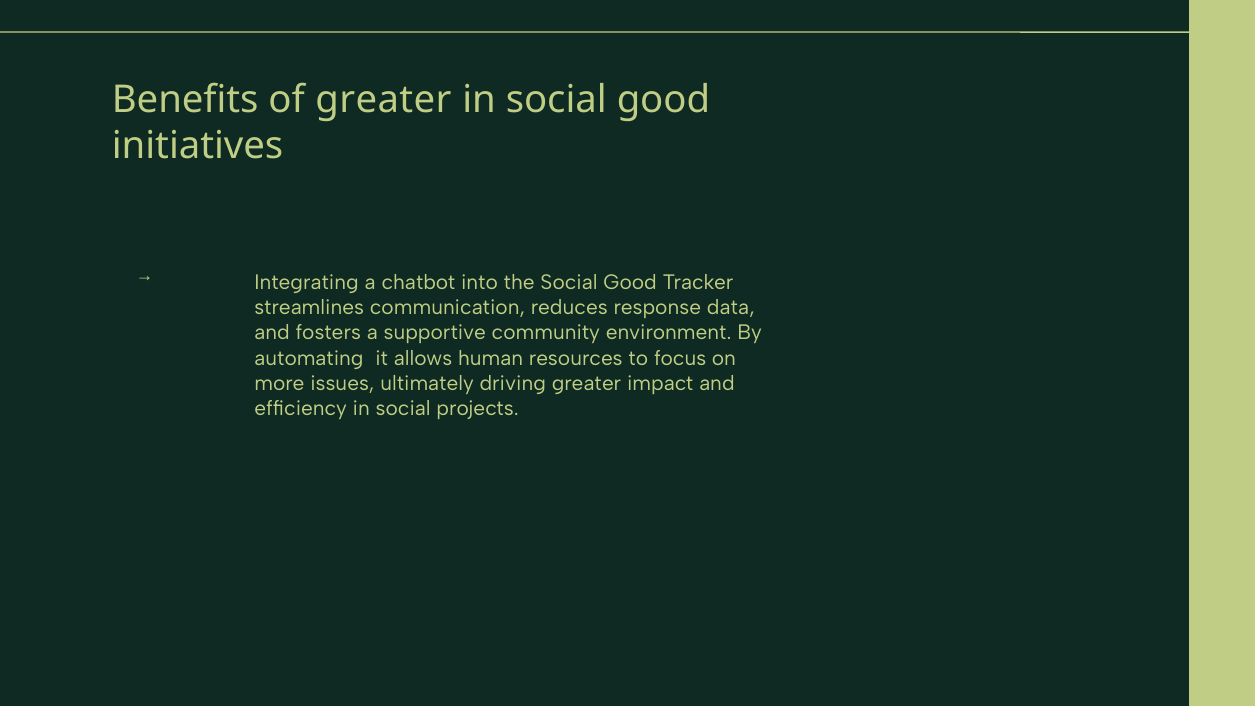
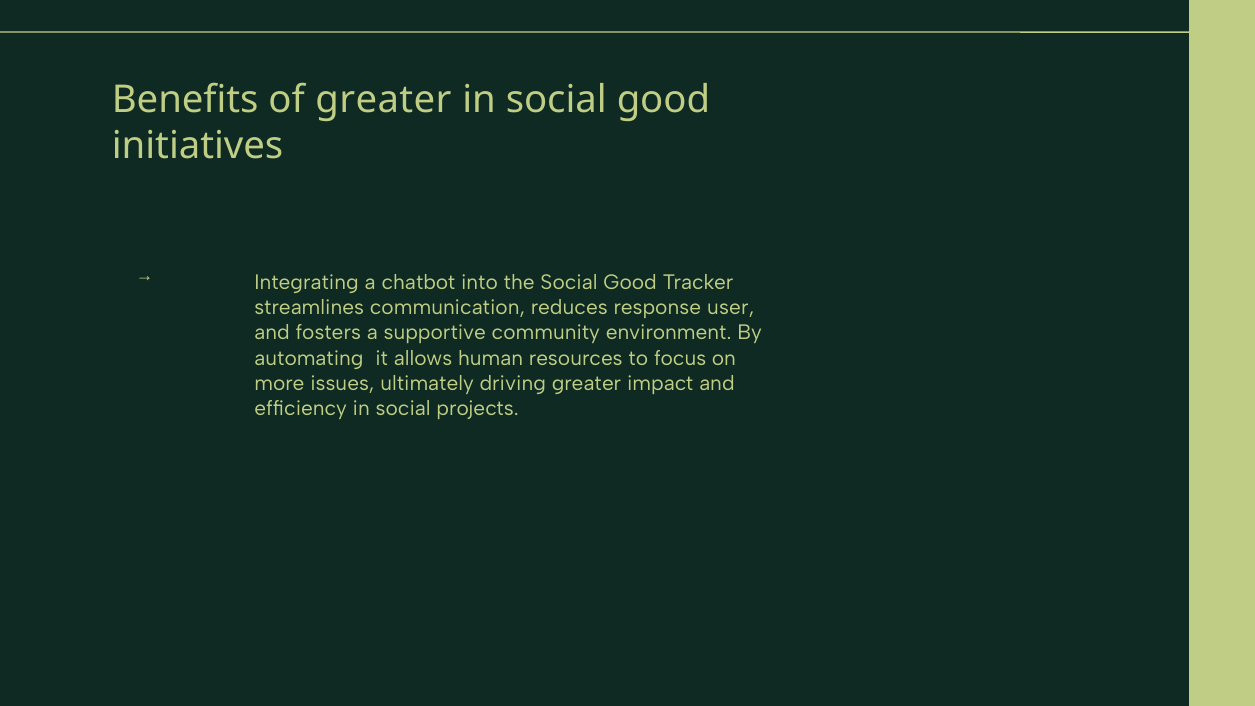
data: data -> user
